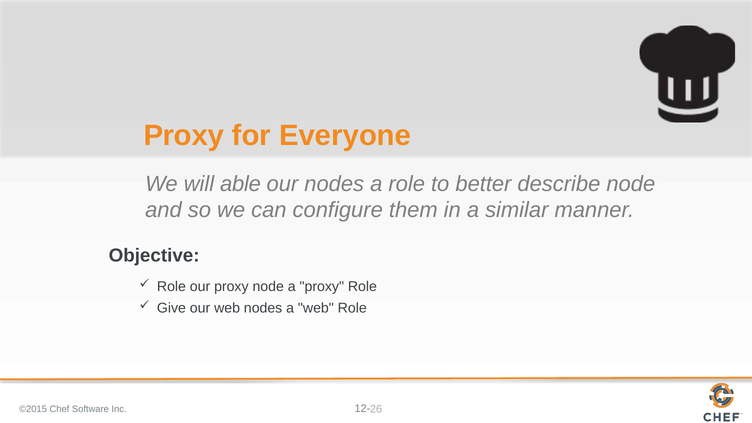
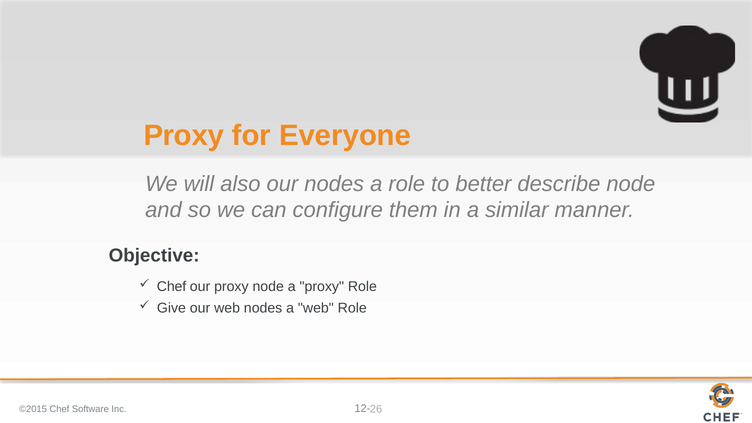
able: able -> also
Role at (171, 287): Role -> Chef
